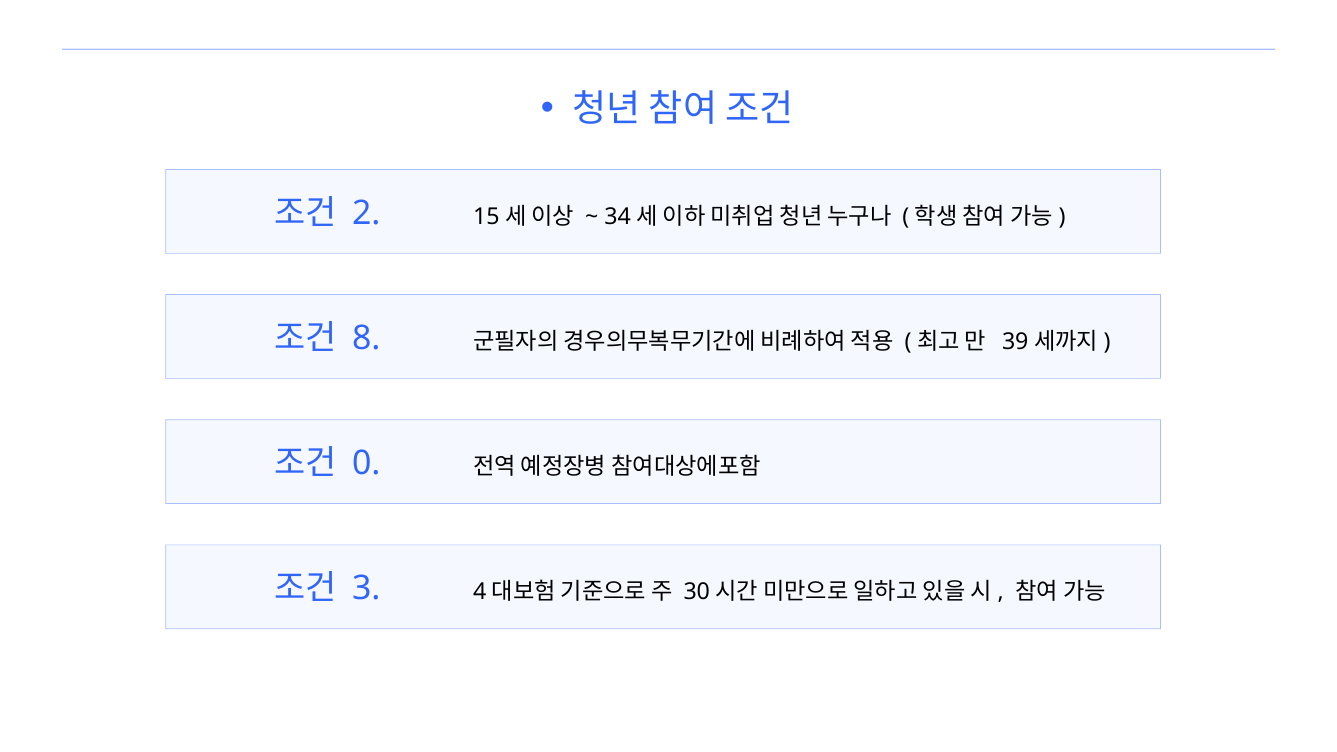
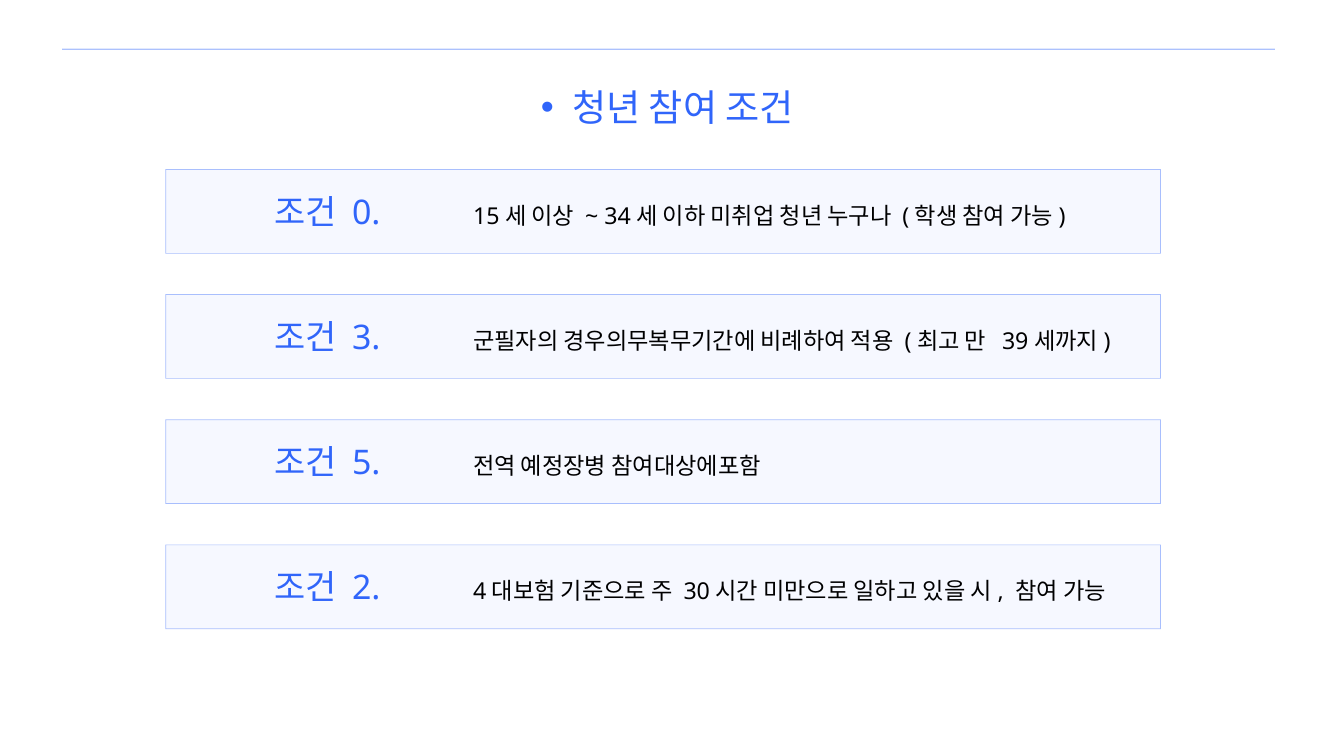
2: 2 -> 0
8: 8 -> 3
0: 0 -> 5
3: 3 -> 2
